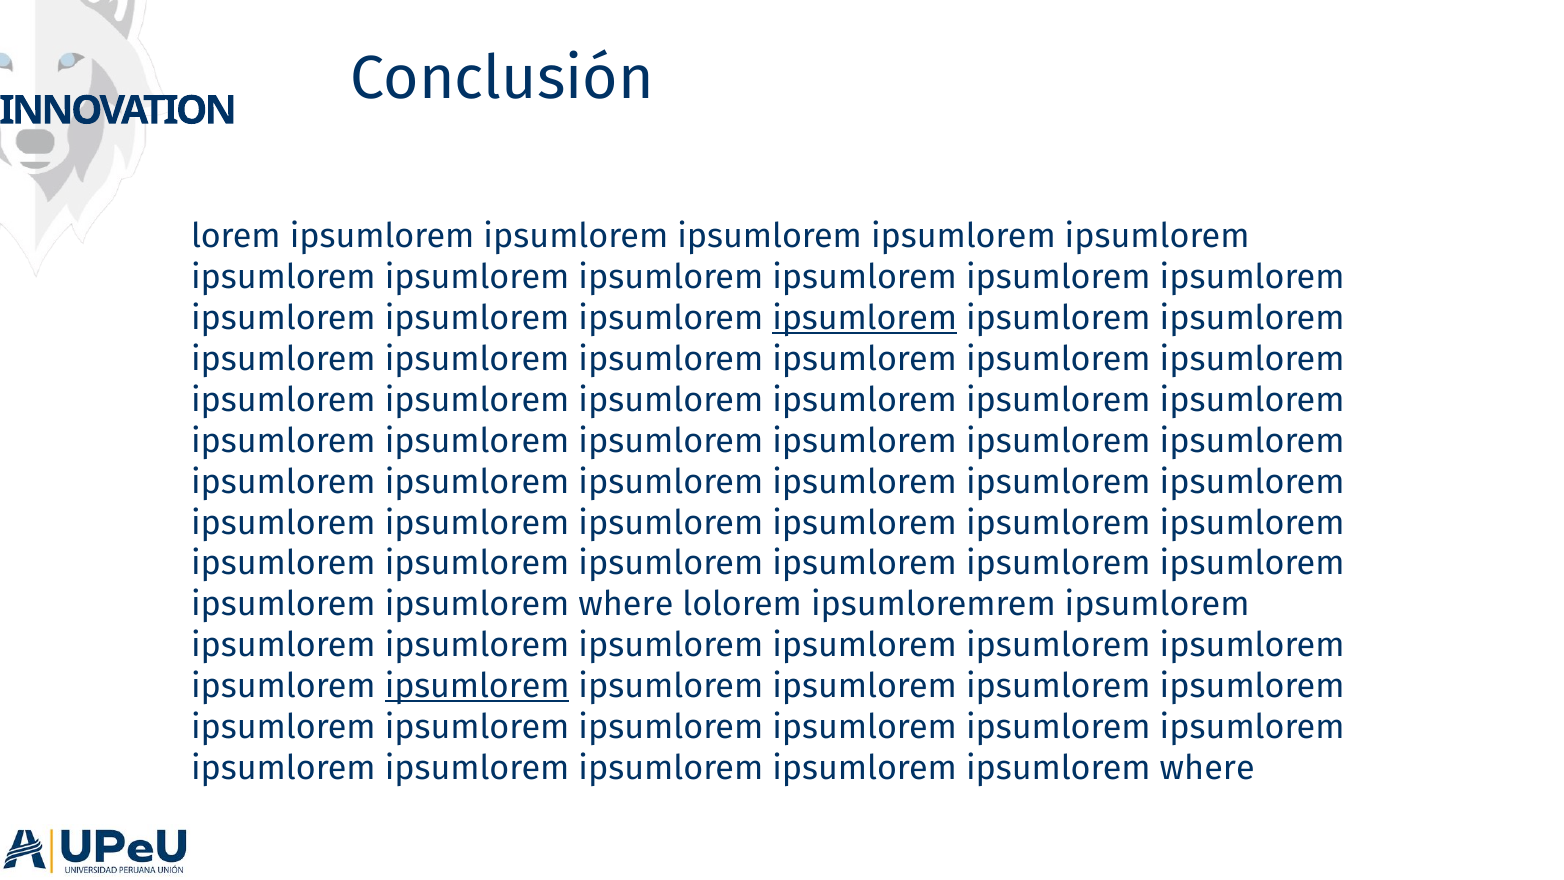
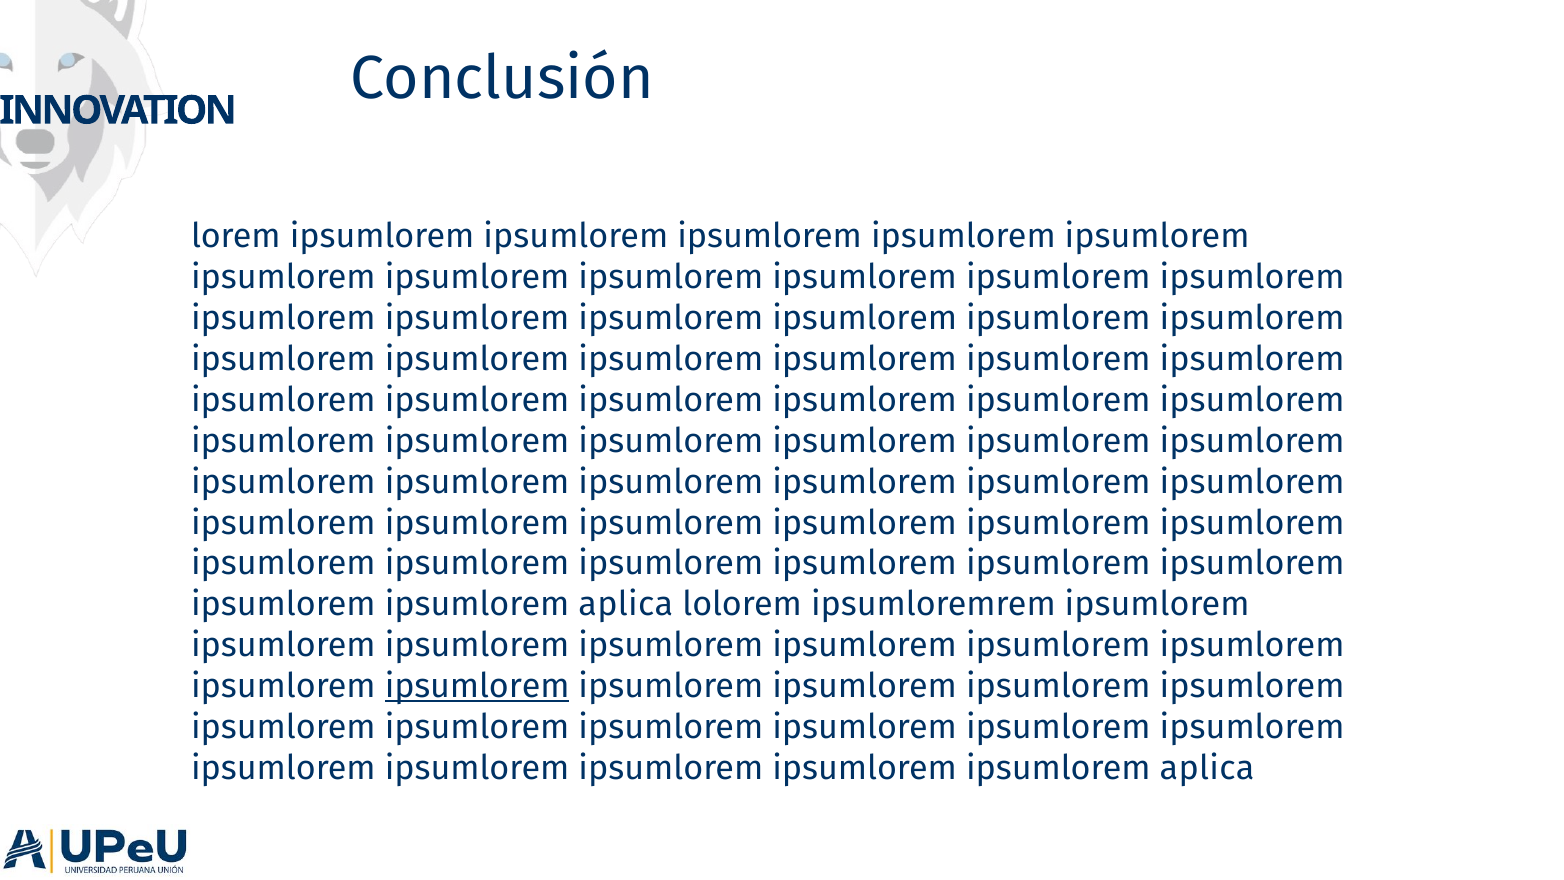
ipsumlorem at (865, 318) underline: present -> none
where at (626, 604): where -> aplica
where at (1207, 768): where -> aplica
